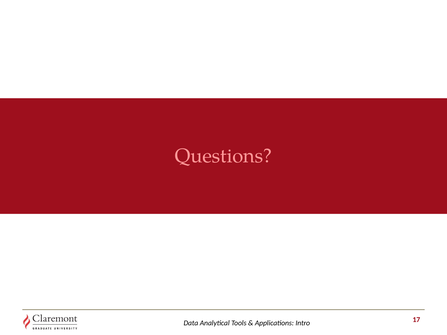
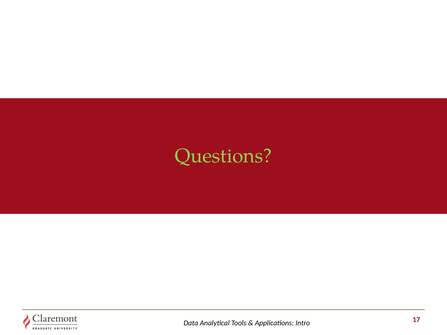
Questions colour: pink -> light green
